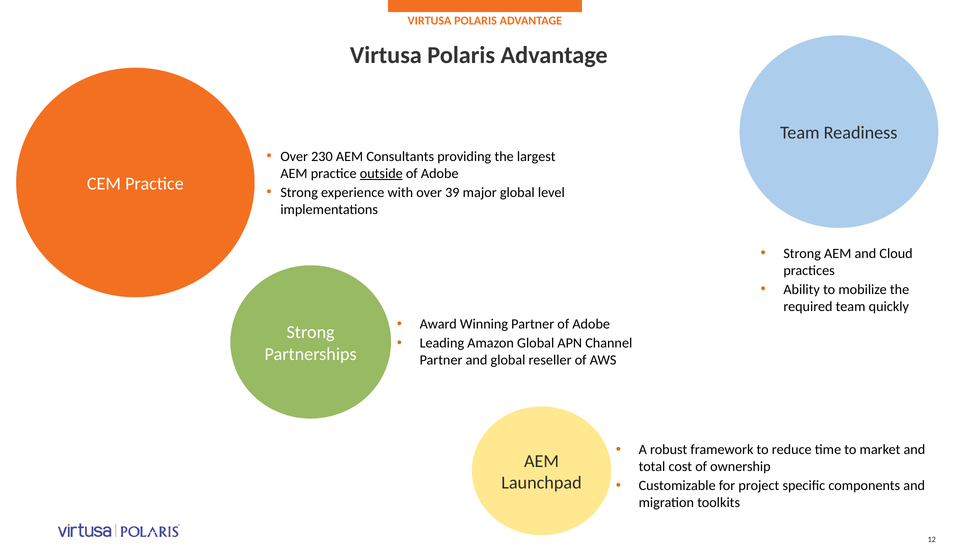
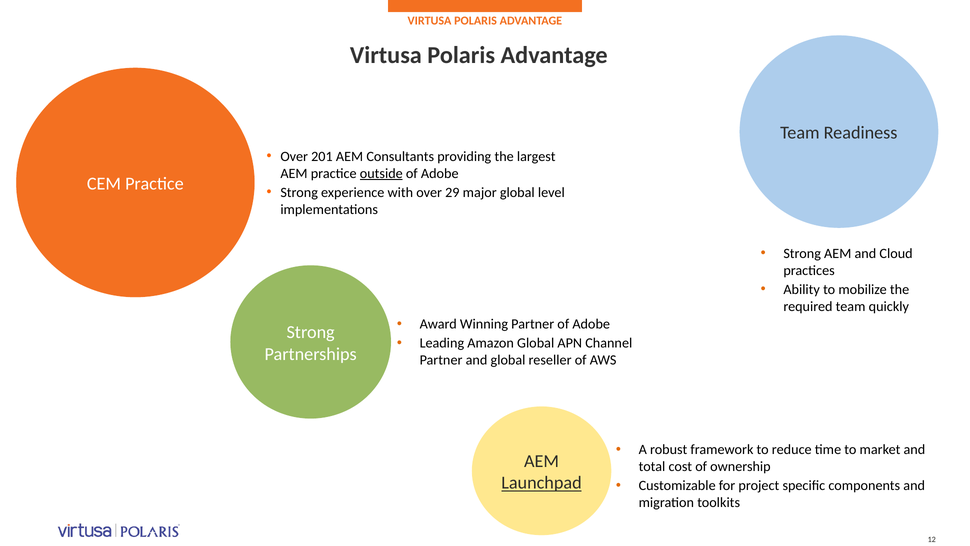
230: 230 -> 201
39: 39 -> 29
Launchpad underline: none -> present
